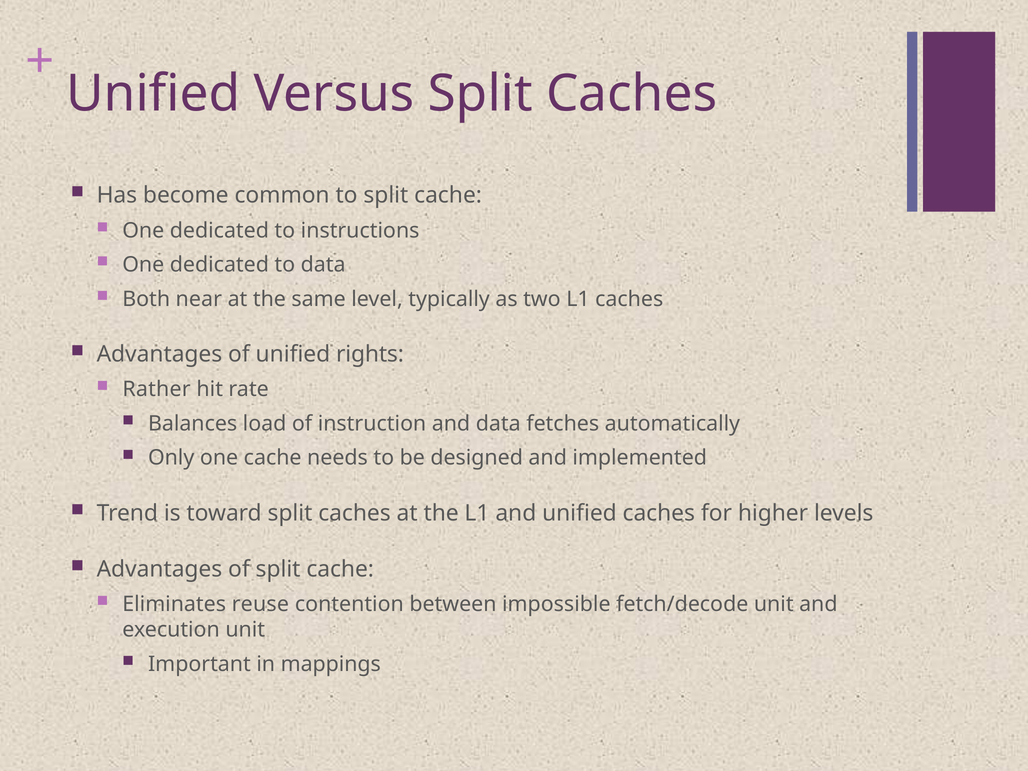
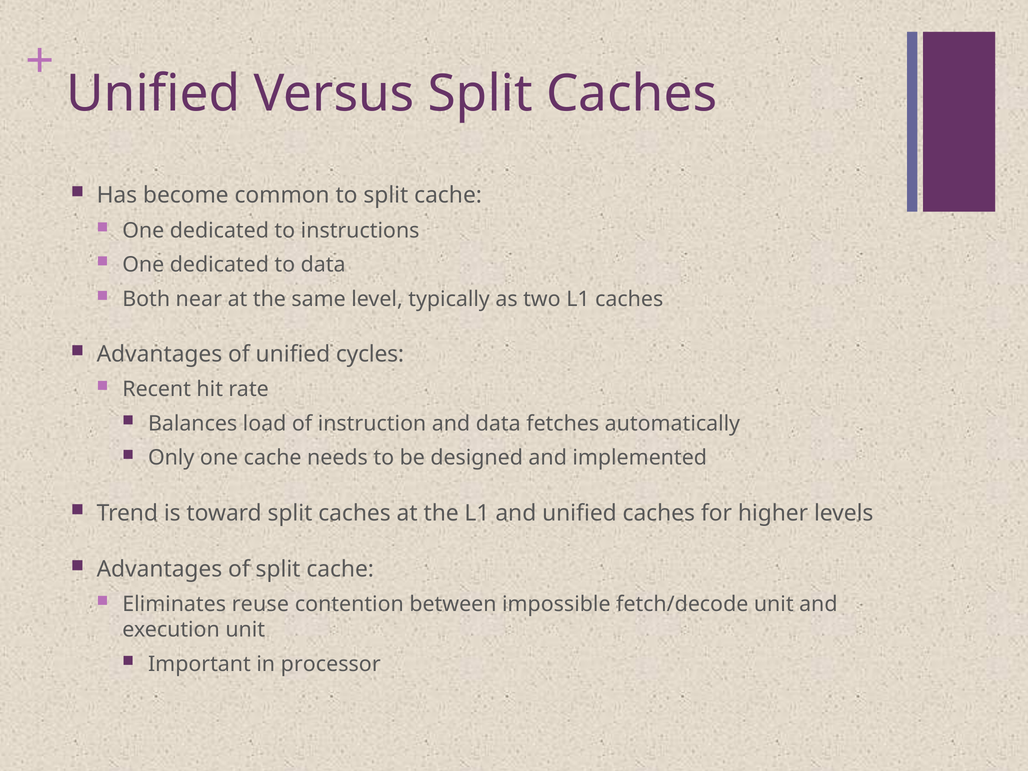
rights: rights -> cycles
Rather: Rather -> Recent
mappings: mappings -> processor
